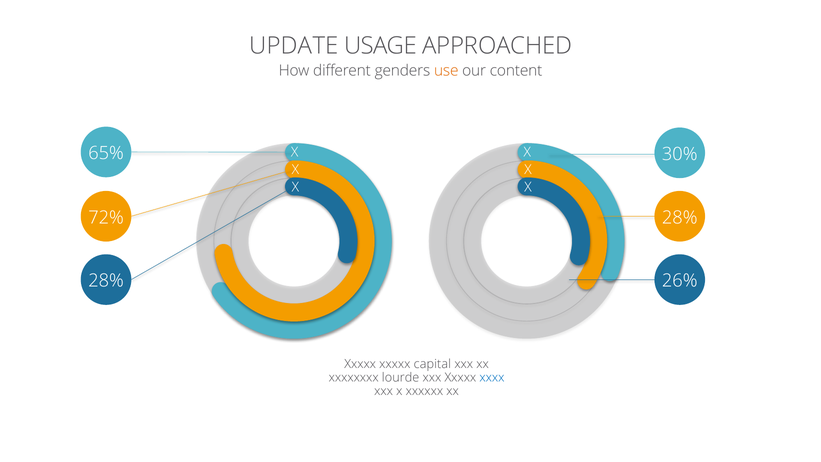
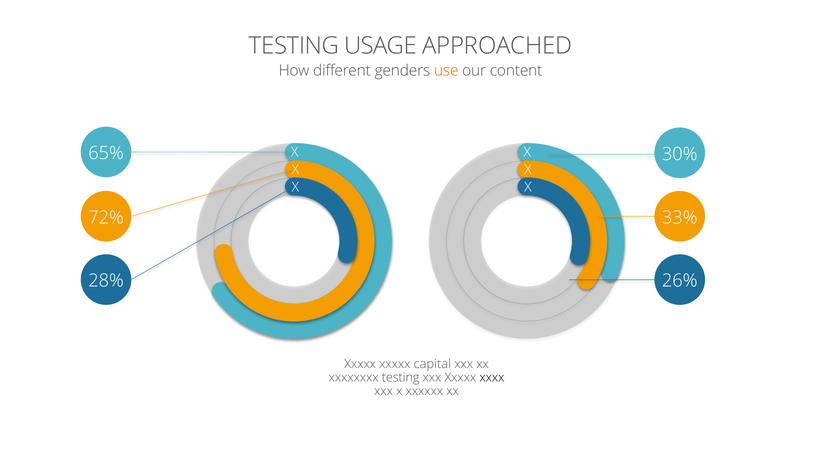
UPDATE at (294, 46): UPDATE -> TESTING
28% at (680, 217): 28% -> 33%
xxxxxxxx lourde: lourde -> testing
xxxx colour: blue -> black
